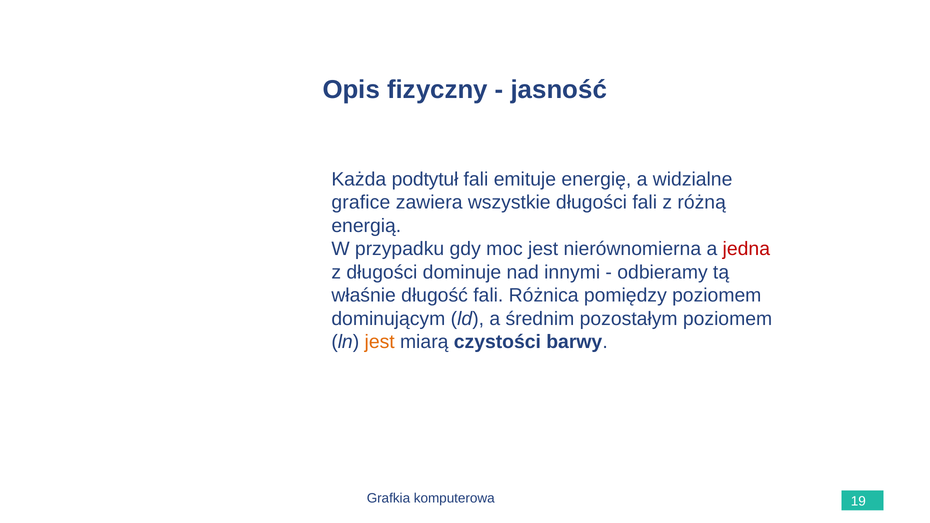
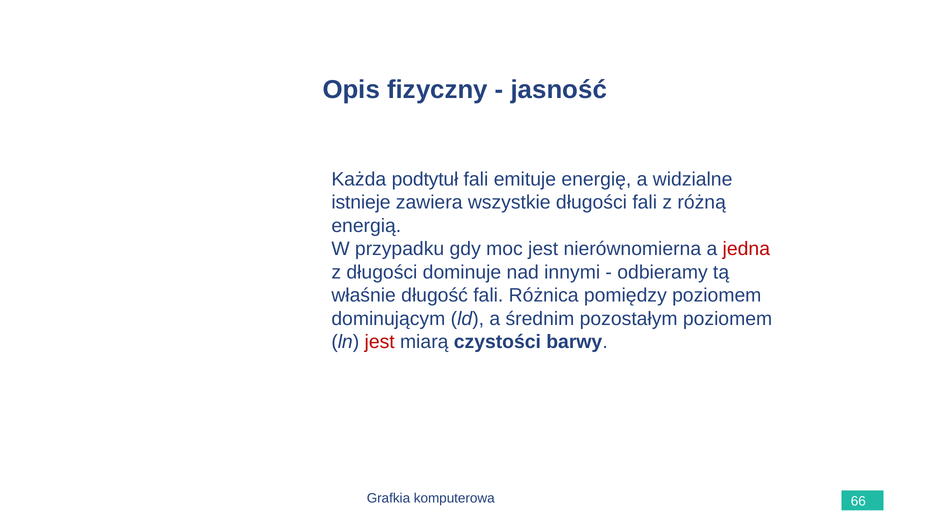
grafice: grafice -> istnieje
jest at (380, 342) colour: orange -> red
19: 19 -> 66
